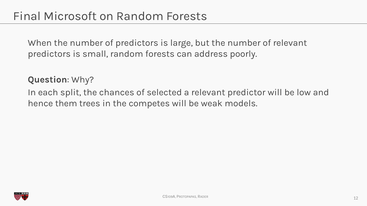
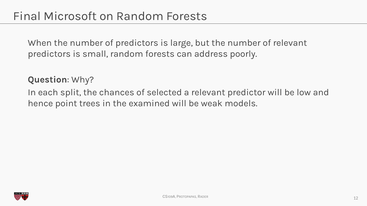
them: them -> point
competes: competes -> examined
